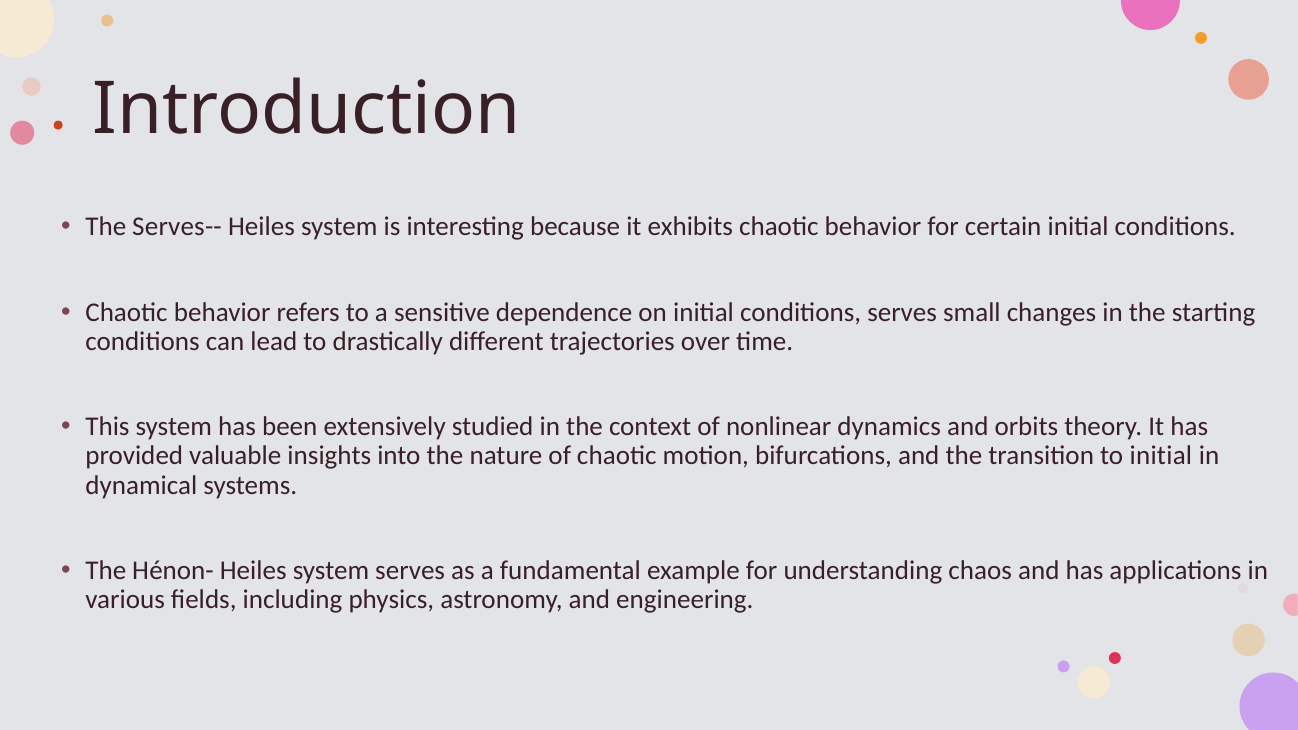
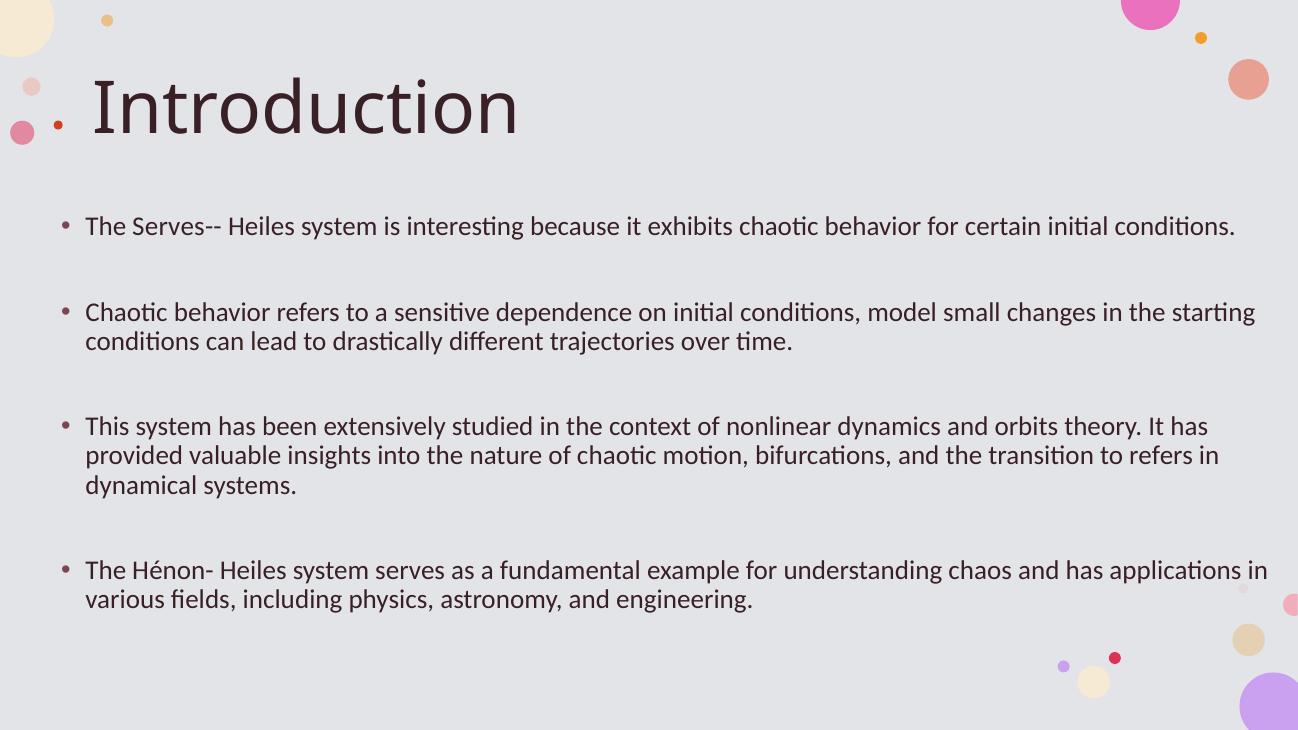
conditions serves: serves -> model
to initial: initial -> refers
